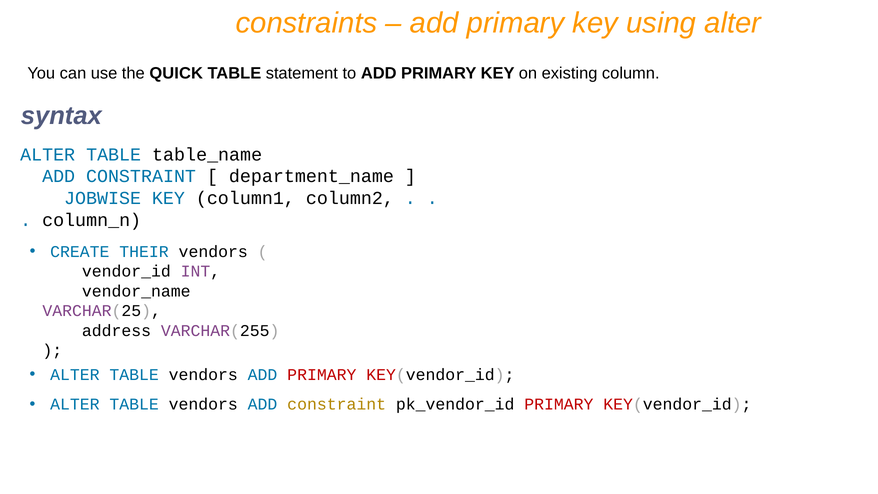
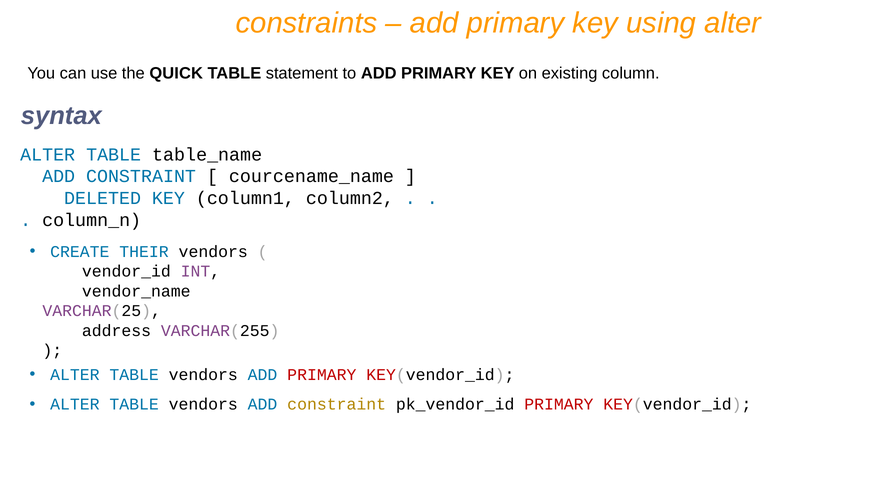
department_name: department_name -> courcename_name
JOBWISE: JOBWISE -> DELETED
